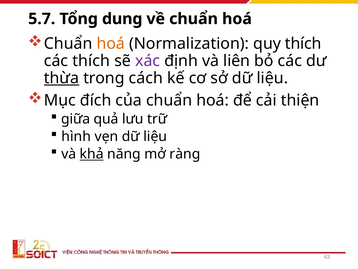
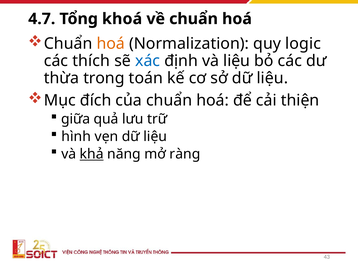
5.7: 5.7 -> 4.7
dung: dung -> khoá
quy thích: thích -> logic
xác colour: purple -> blue
và liên: liên -> liệu
thừa underline: present -> none
cách: cách -> toán
